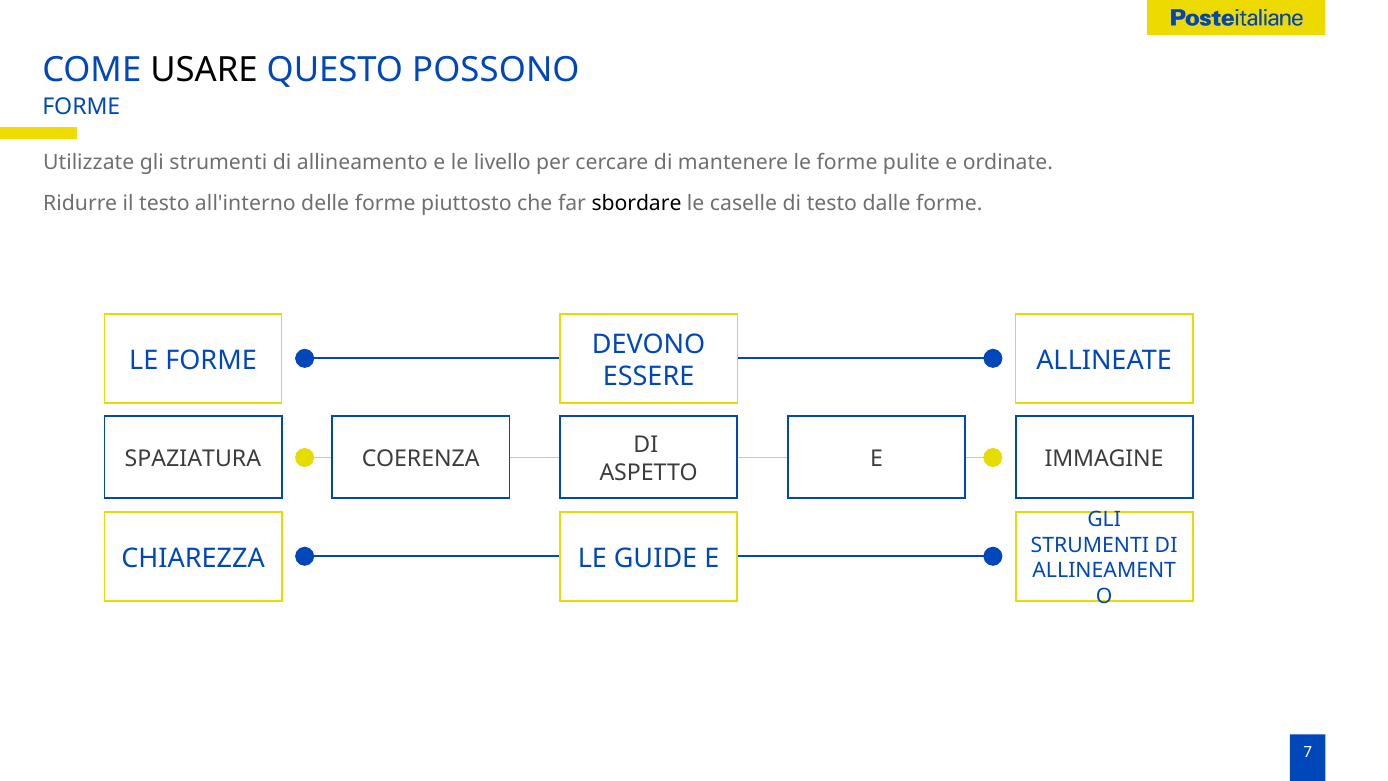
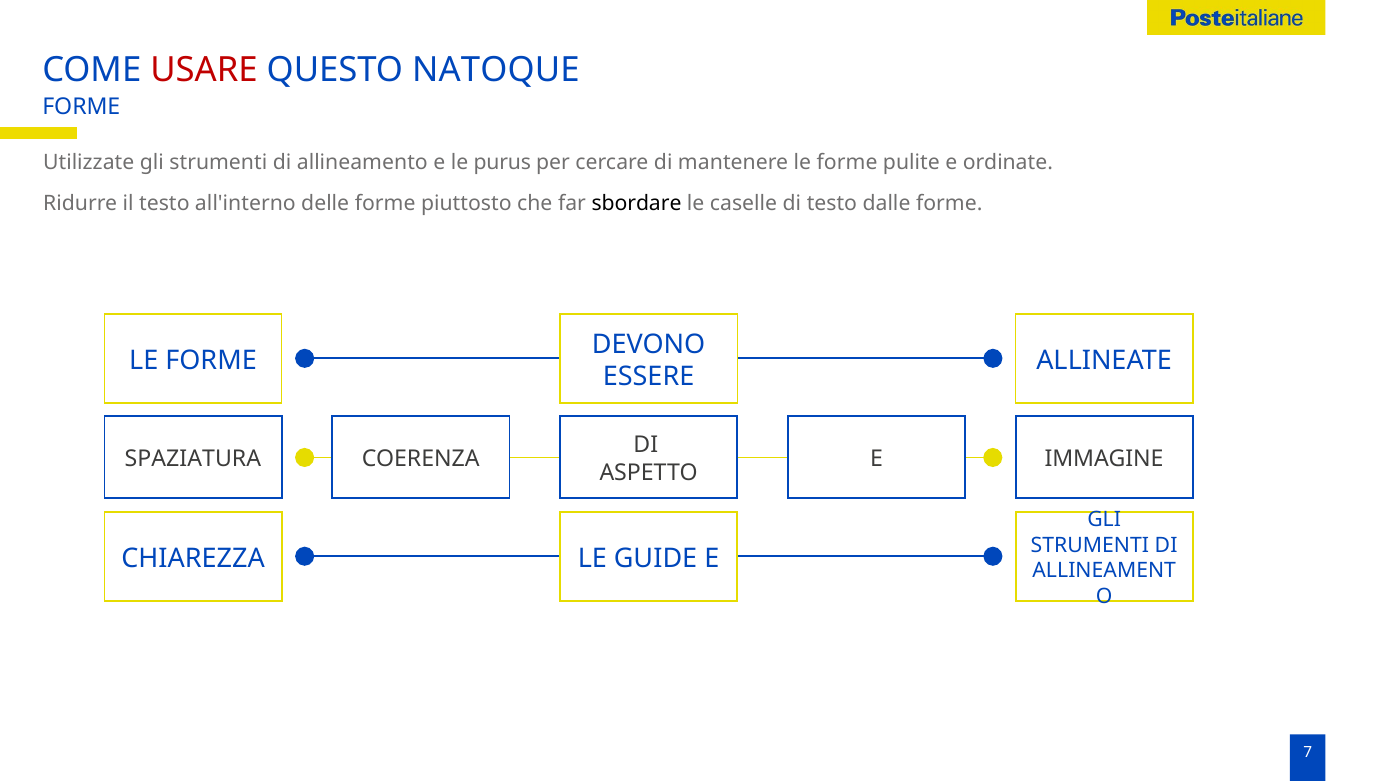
USARE colour: black -> red
POSSONO: POSSONO -> NATOQUE
livello: livello -> purus
